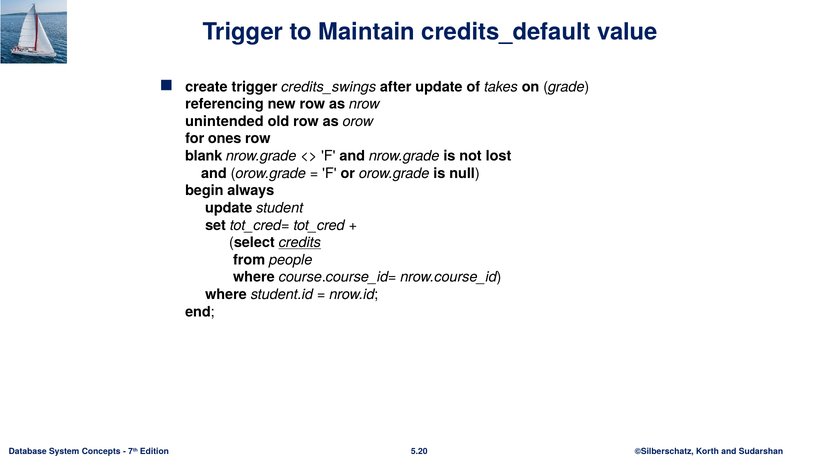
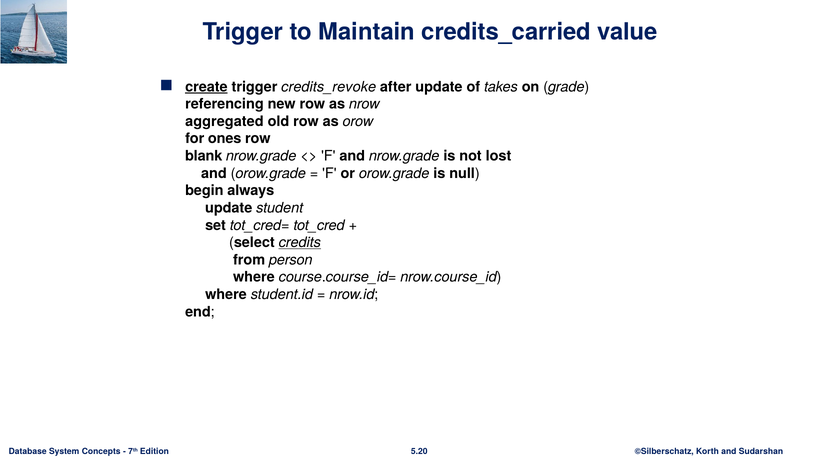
credits_default: credits_default -> credits_carried
create underline: none -> present
credits_swings: credits_swings -> credits_revoke
unintended: unintended -> aggregated
people: people -> person
